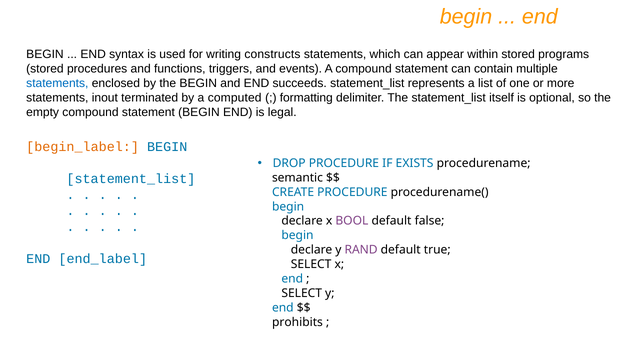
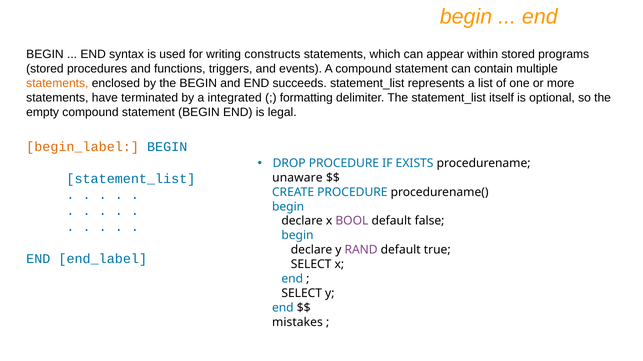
statements at (57, 84) colour: blue -> orange
inout: inout -> have
computed: computed -> integrated
semantic: semantic -> unaware
prohibits: prohibits -> mistakes
